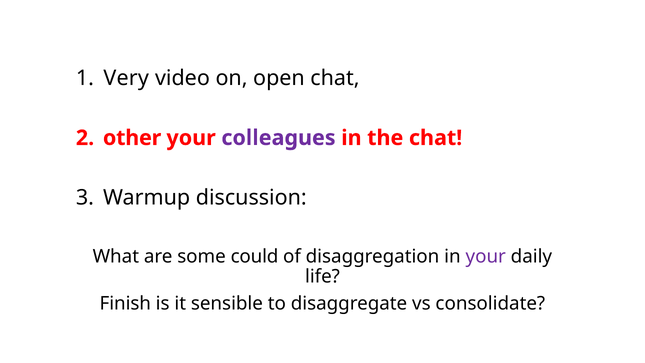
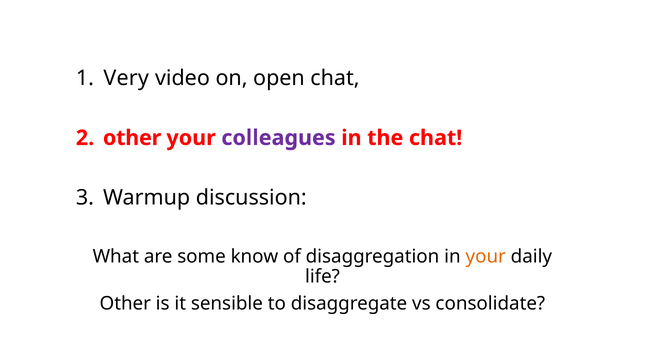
could: could -> know
your at (486, 256) colour: purple -> orange
Finish at (125, 304): Finish -> Other
